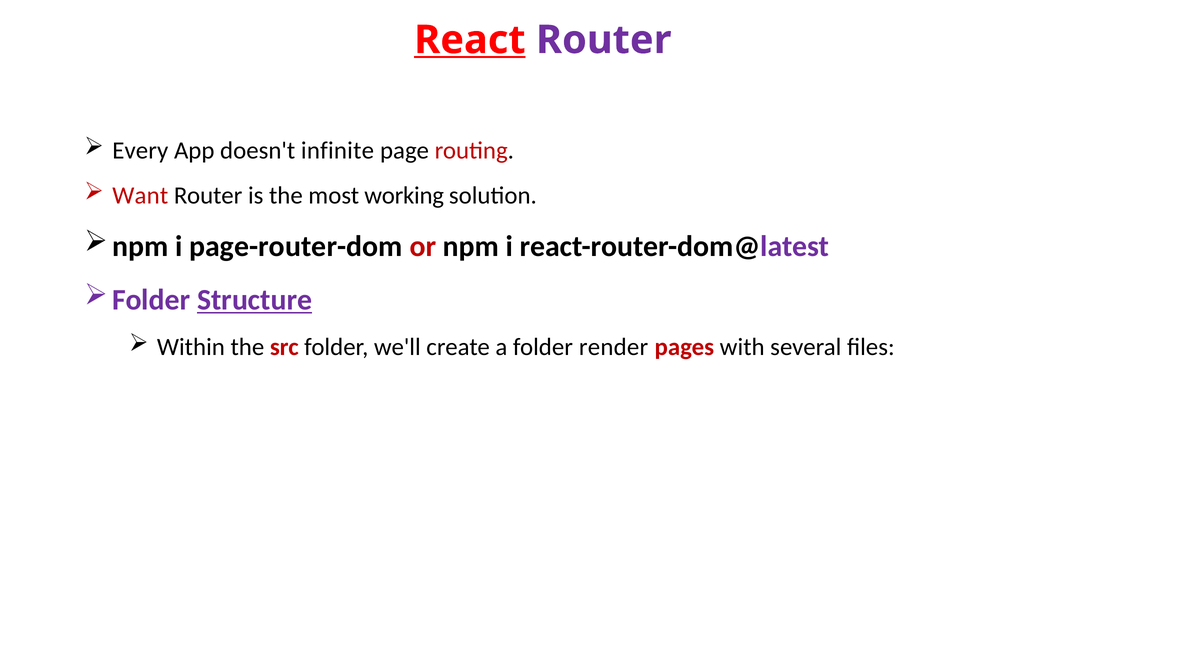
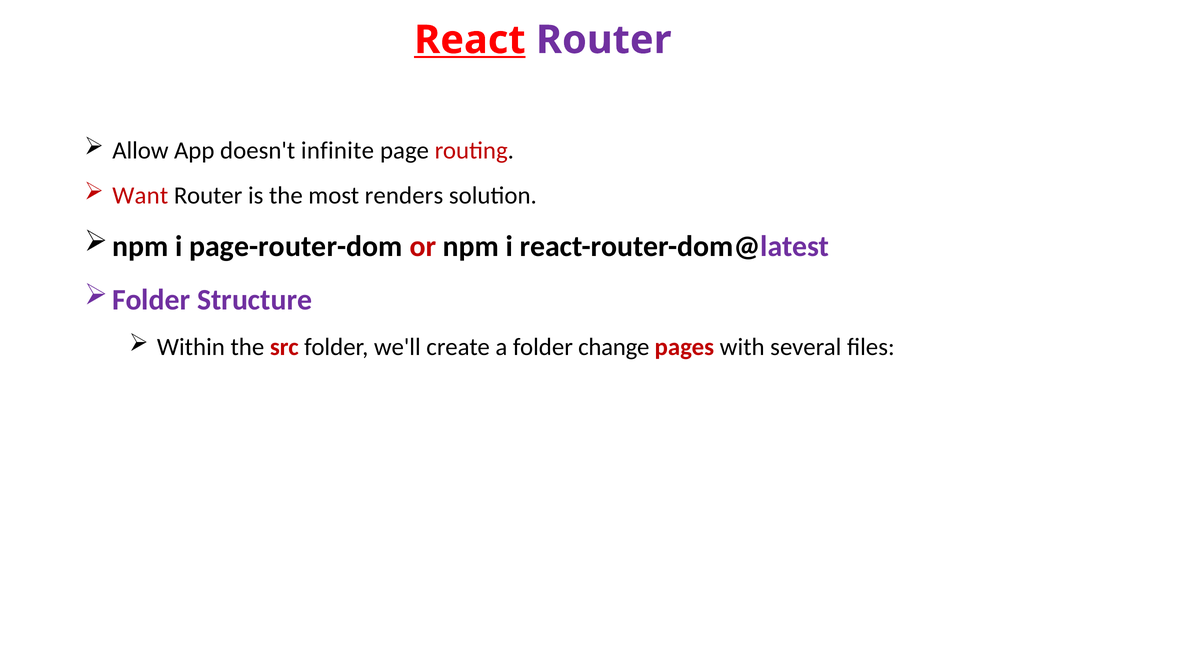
Every: Every -> Allow
working: working -> renders
Structure underline: present -> none
render: render -> change
